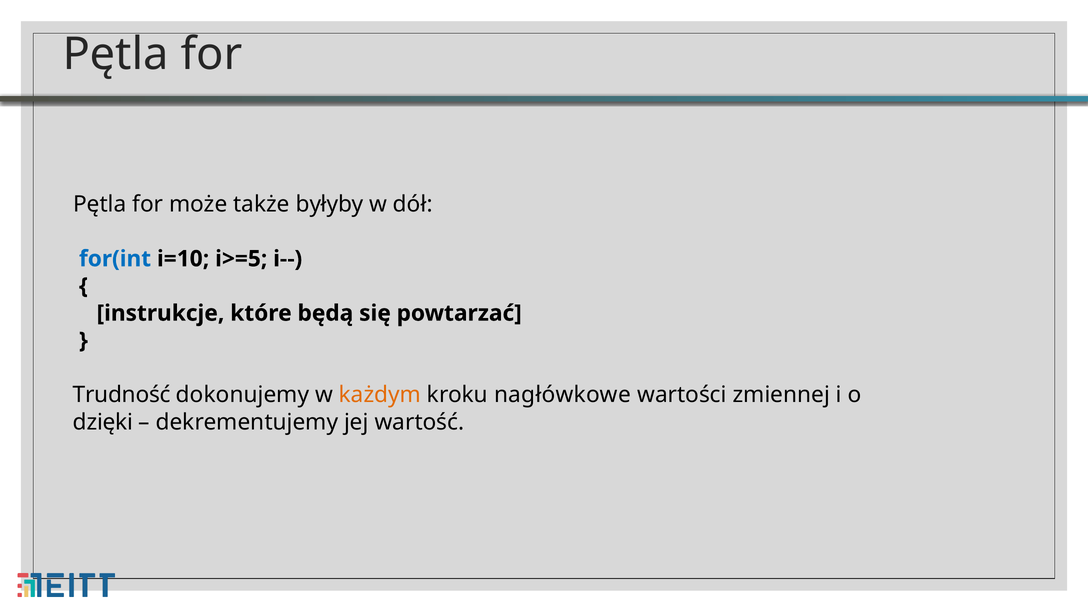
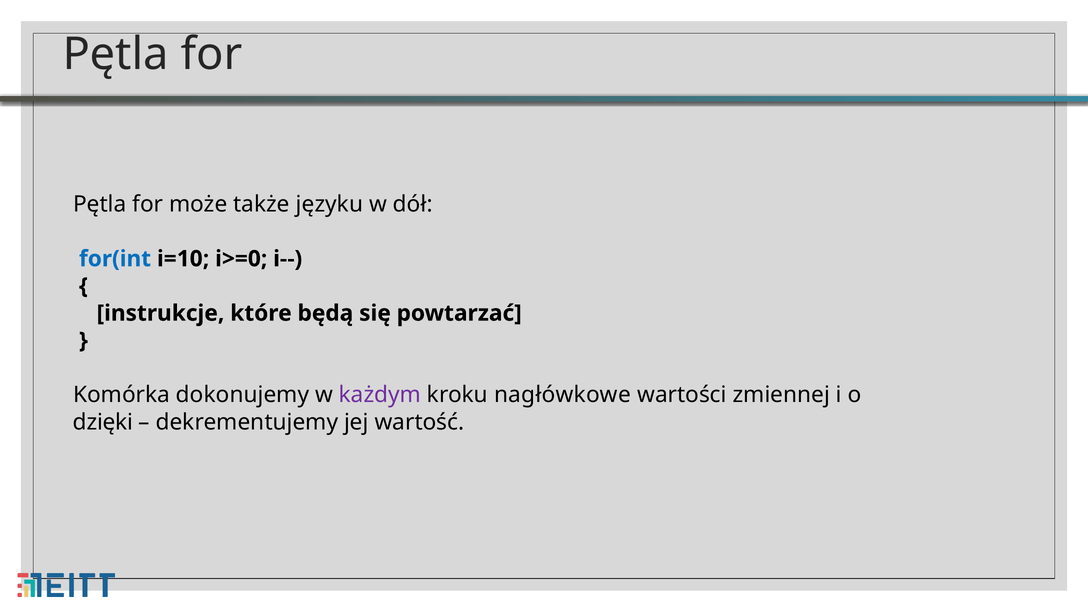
byłyby: byłyby -> języku
i>=5: i>=5 -> i>=0
Trudność: Trudność -> Komórka
każdym colour: orange -> purple
